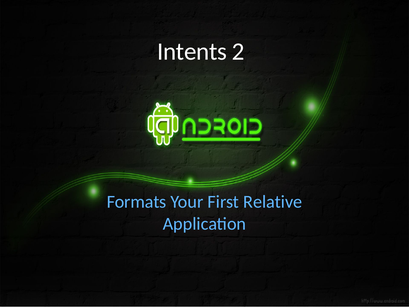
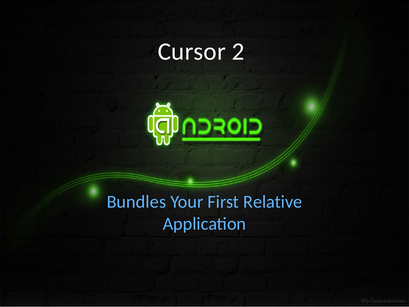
Intents: Intents -> Cursor
Formats: Formats -> Bundles
